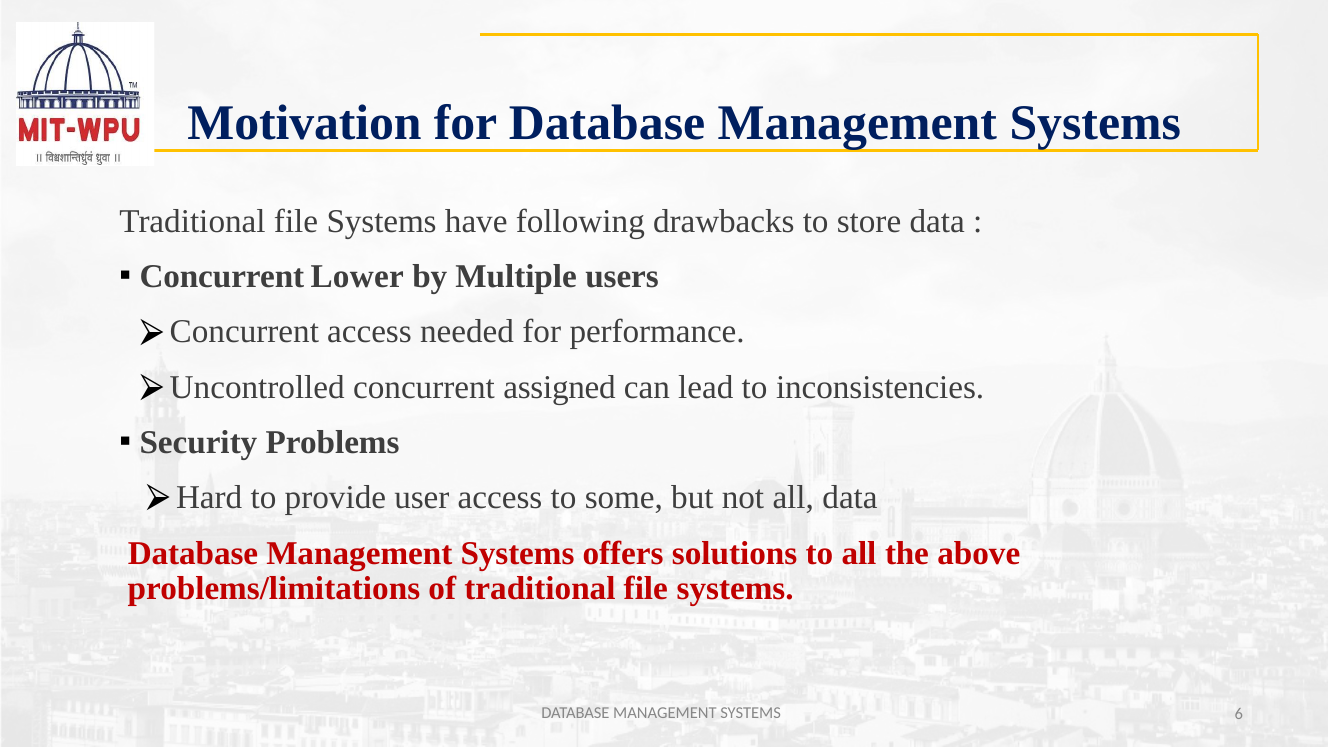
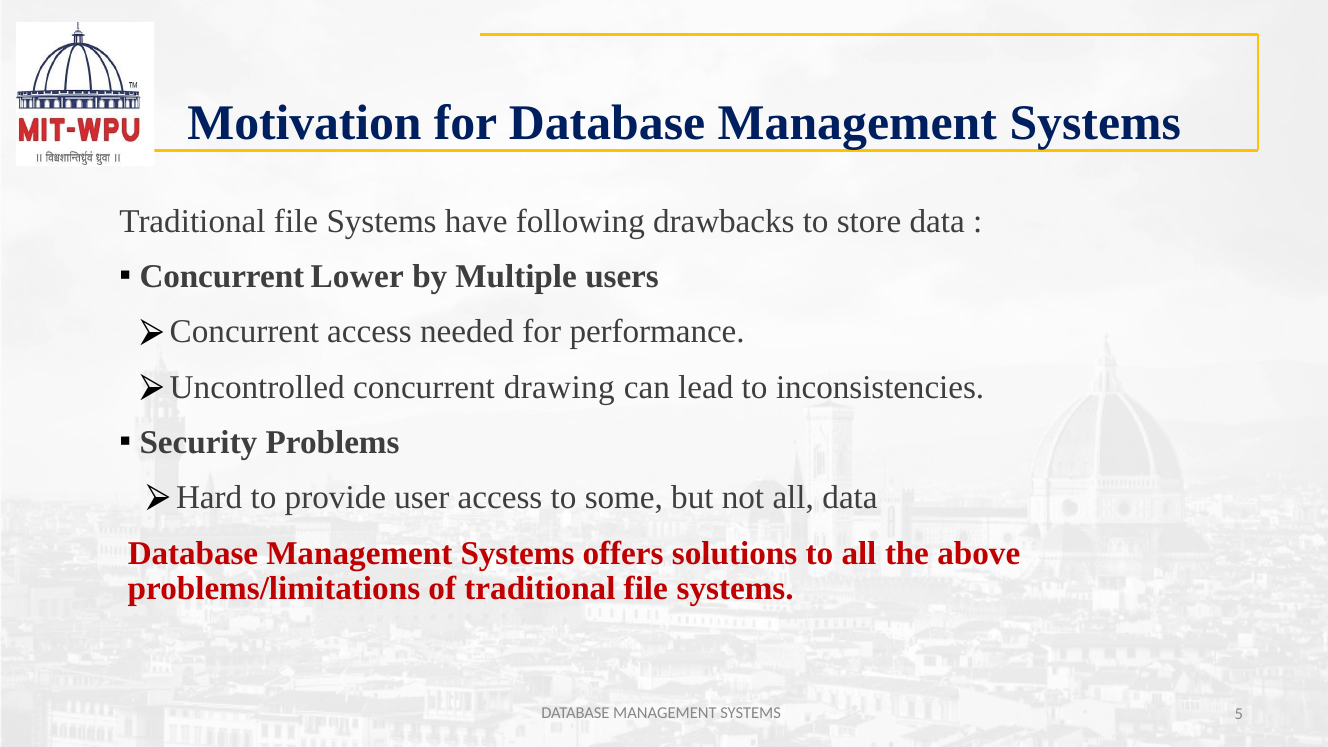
assigned: assigned -> drawing
6: 6 -> 5
